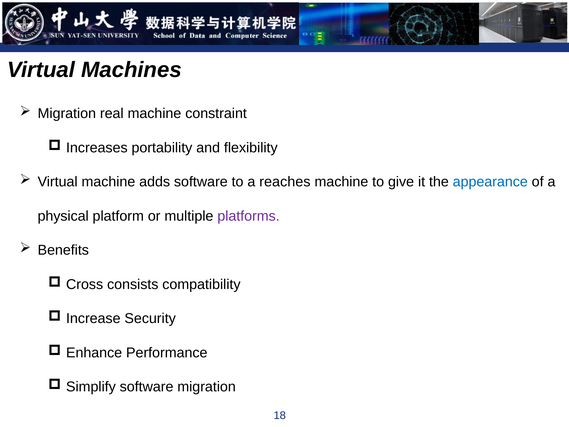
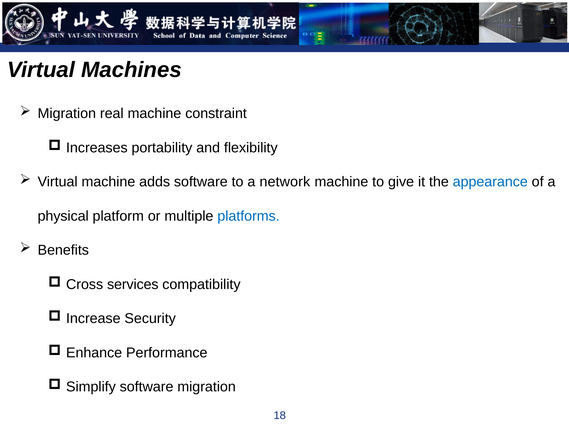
reaches: reaches -> network
platforms colour: purple -> blue
consists: consists -> services
